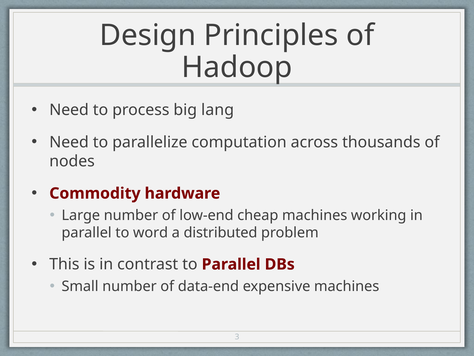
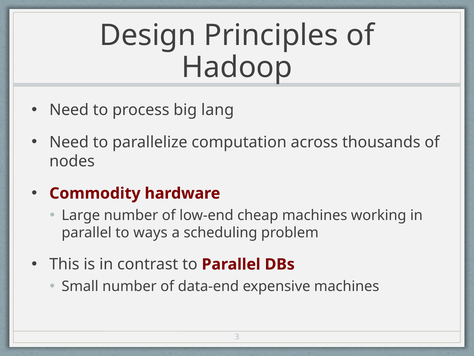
word: word -> ways
distributed: distributed -> scheduling
